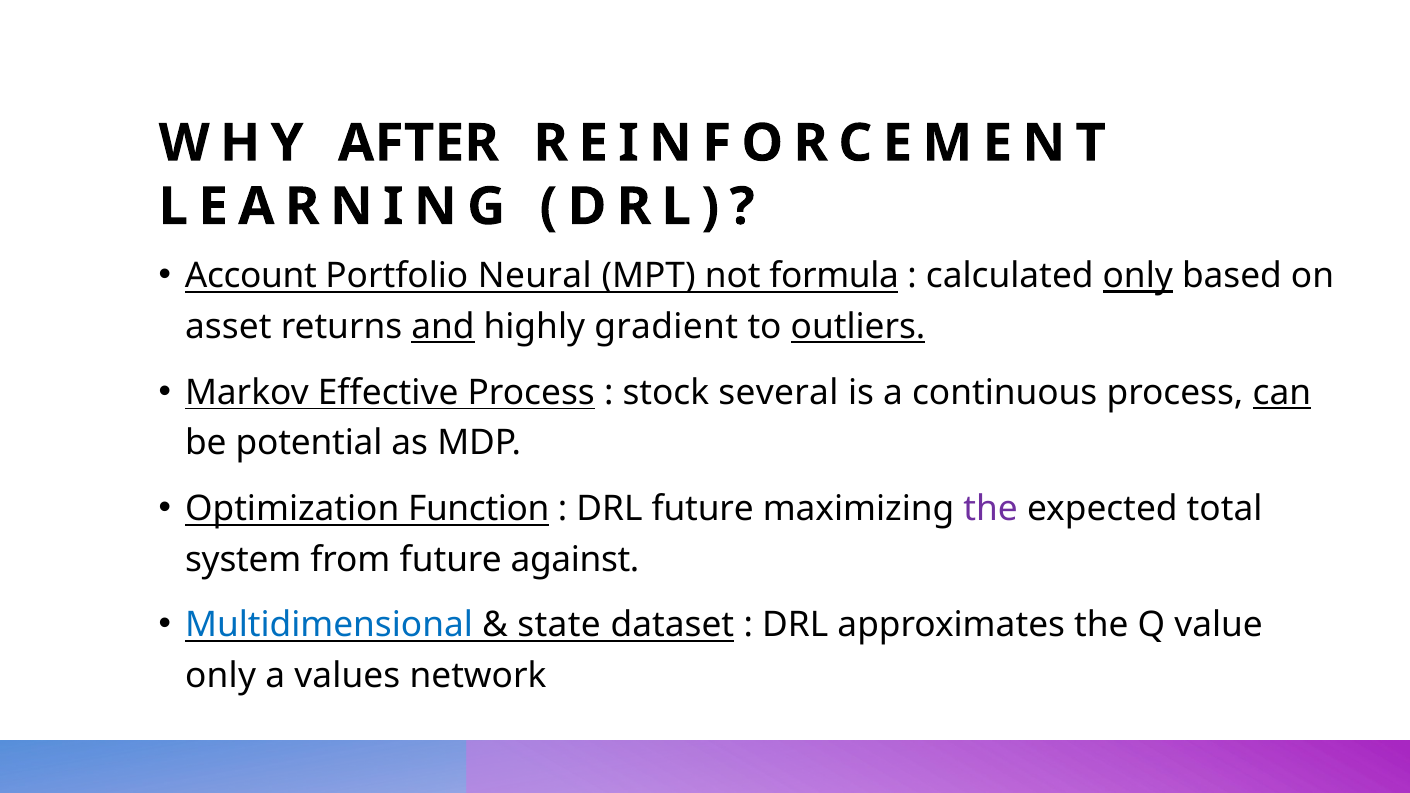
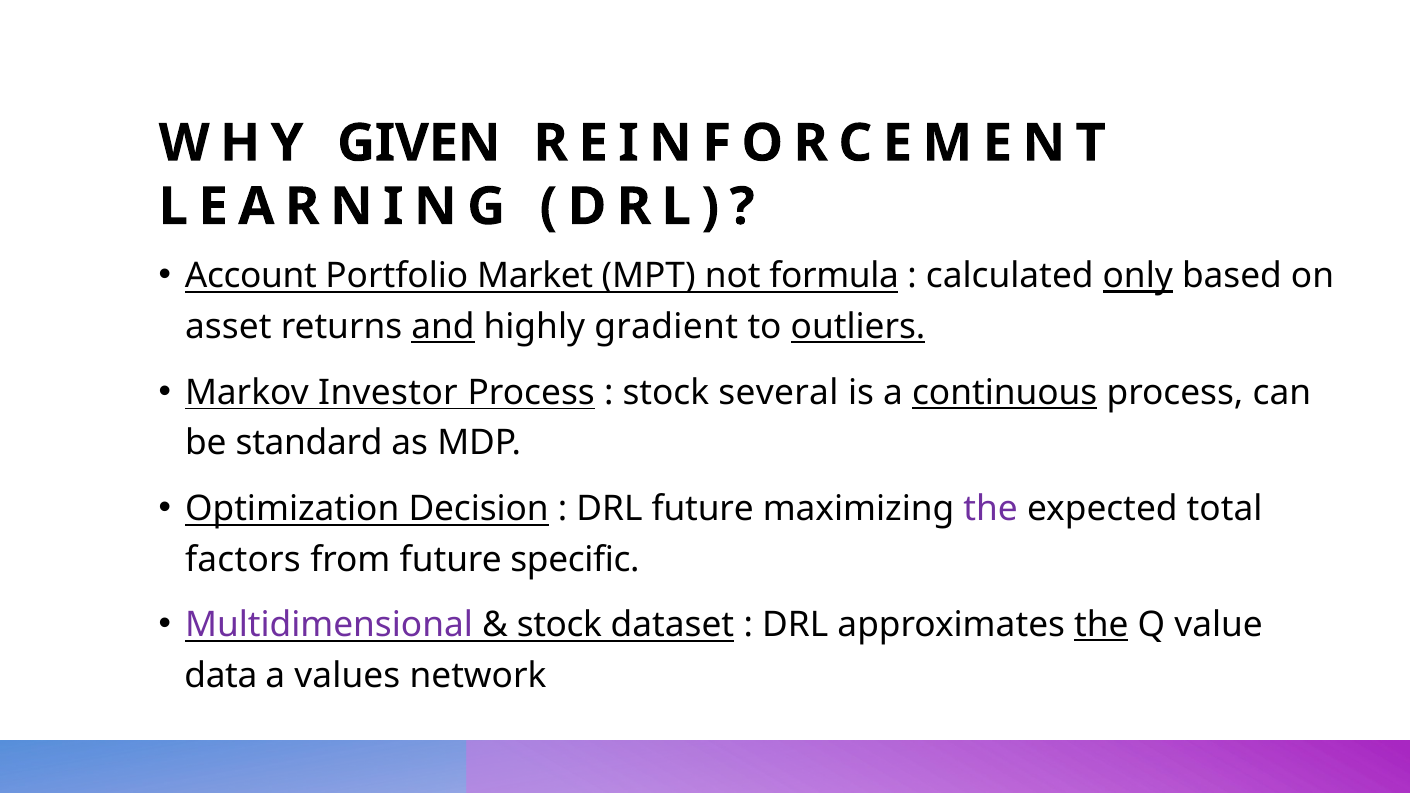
AFTER: AFTER -> GIVEN
Neural: Neural -> Market
Effective: Effective -> Investor
continuous underline: none -> present
can underline: present -> none
potential: potential -> standard
Function: Function -> Decision
system: system -> factors
against: against -> specific
Multidimensional colour: blue -> purple
state at (559, 625): state -> stock
the at (1101, 625) underline: none -> present
only at (221, 676): only -> data
